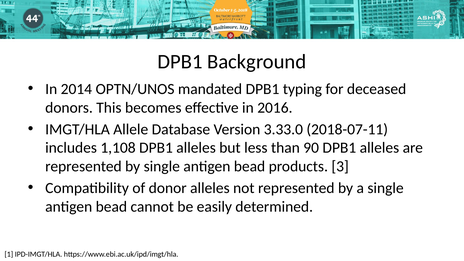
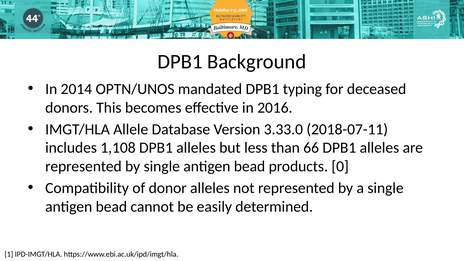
90: 90 -> 66
3: 3 -> 0
